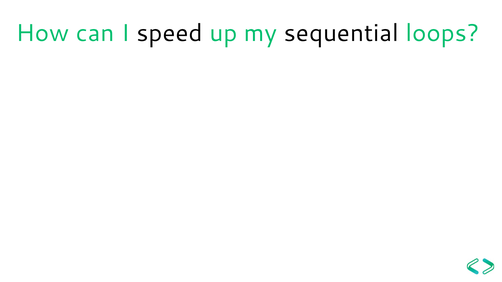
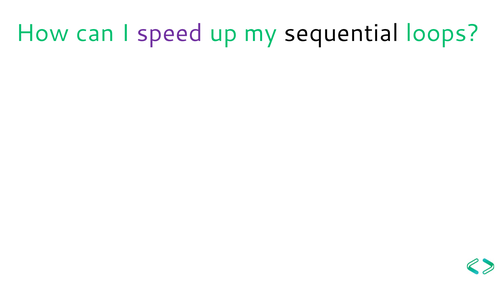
speed colour: black -> purple
